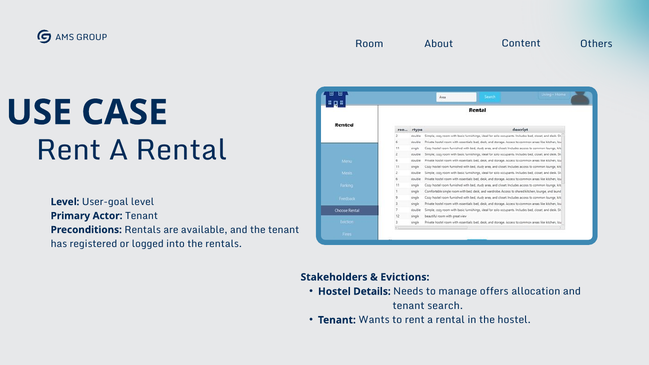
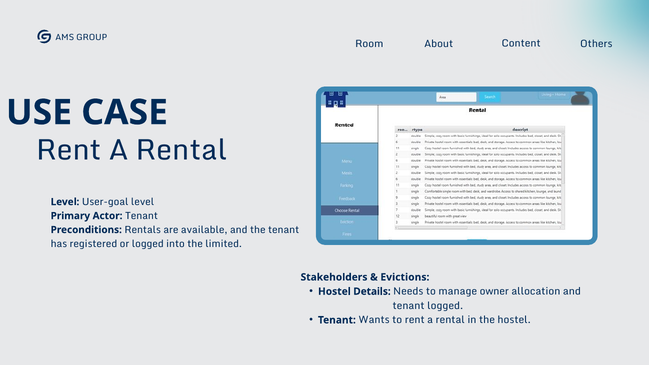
the rentals: rentals -> limited
offers: offers -> owner
tenant search: search -> logged
